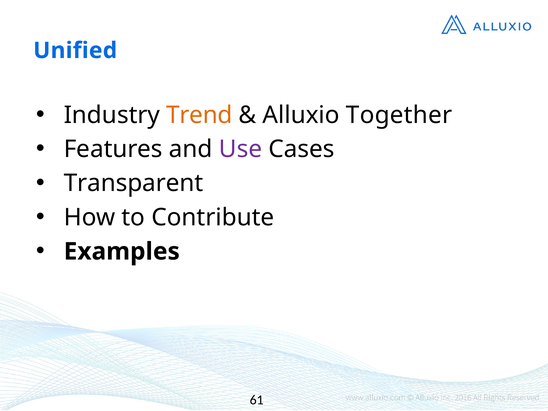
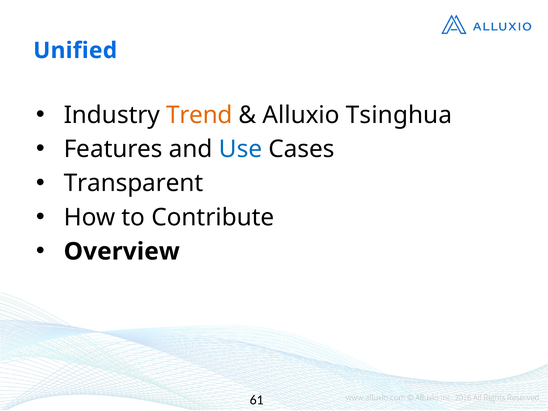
Together: Together -> Tsinghua
Use colour: purple -> blue
Examples: Examples -> Overview
